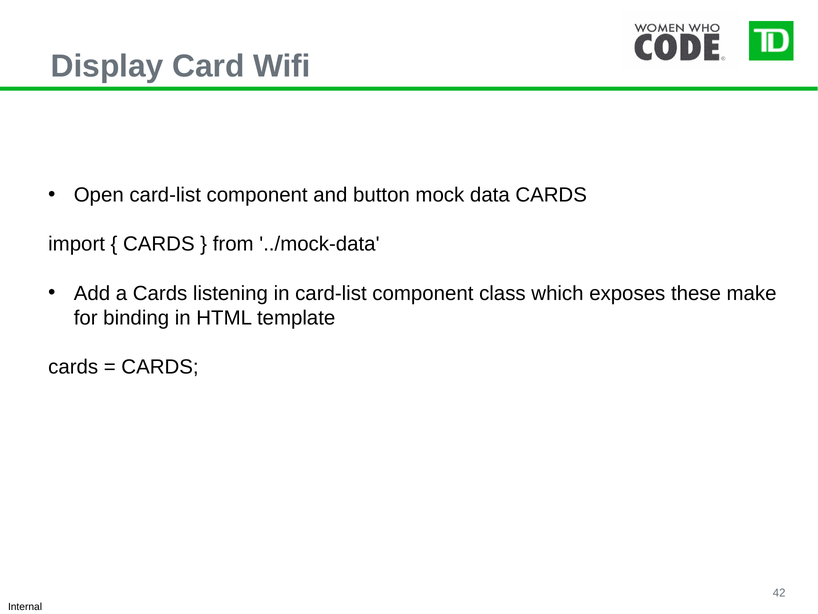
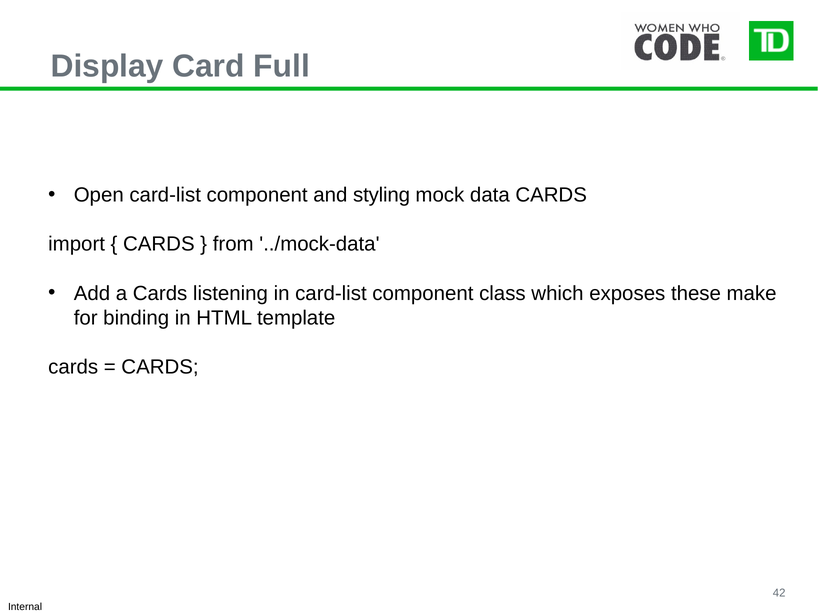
Wifi: Wifi -> Full
button: button -> styling
